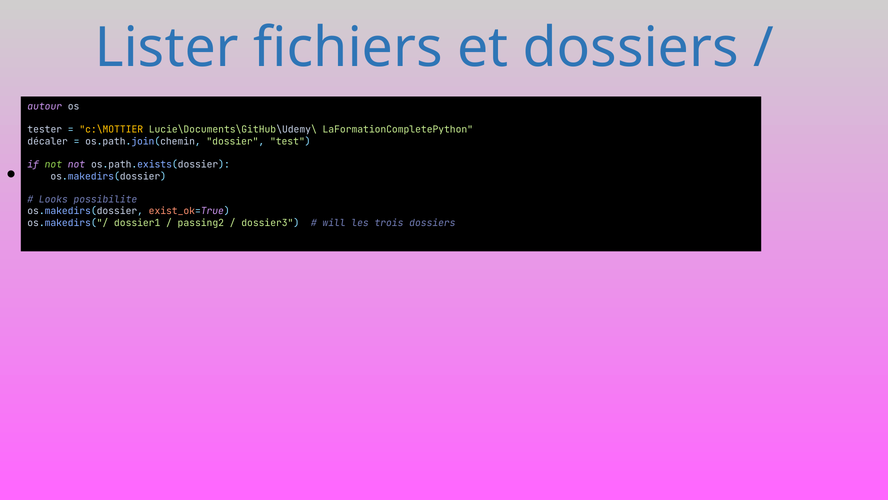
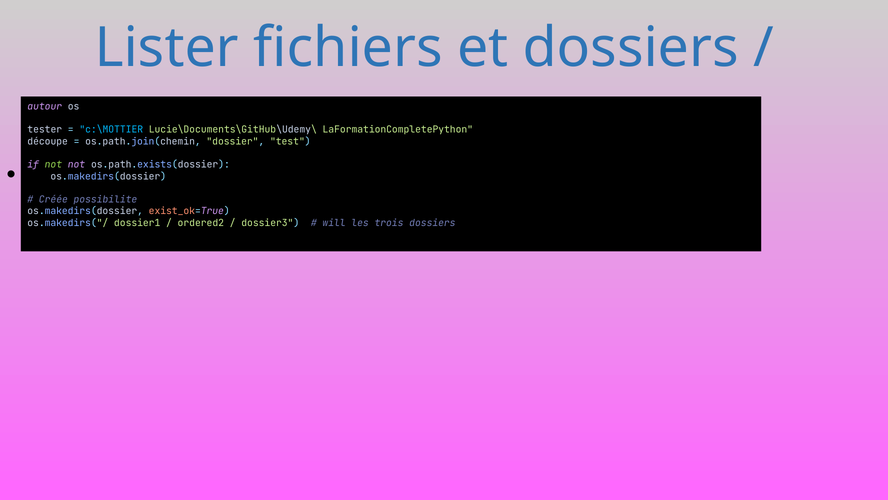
c:\MOTTIER colour: yellow -> light blue
décaler: décaler -> découpe
Looks: Looks -> Créée
passing2: passing2 -> ordered2
